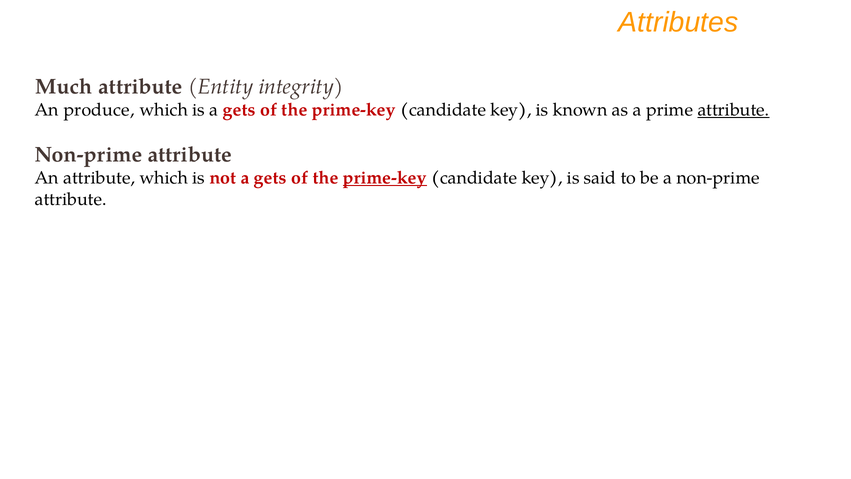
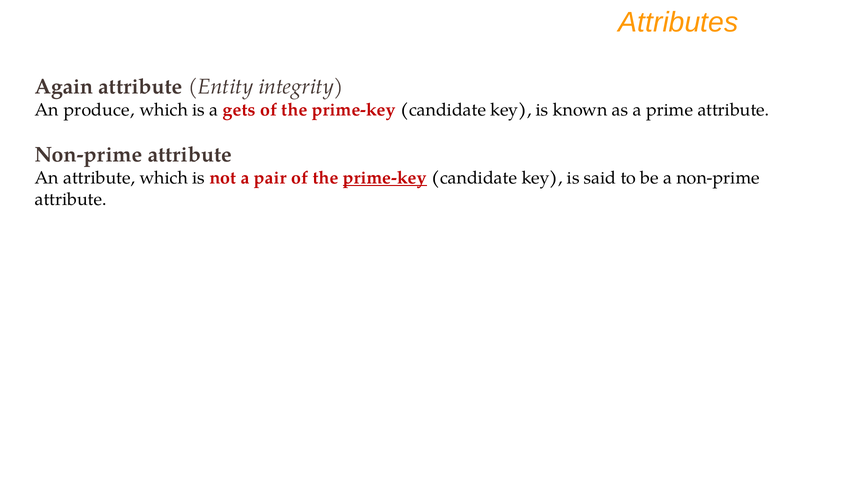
Much: Much -> Again
attribute at (733, 110) underline: present -> none
not a gets: gets -> pair
